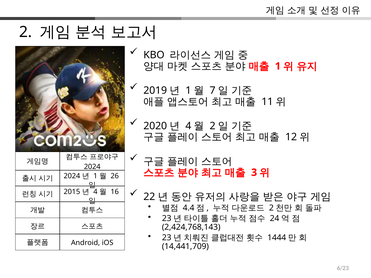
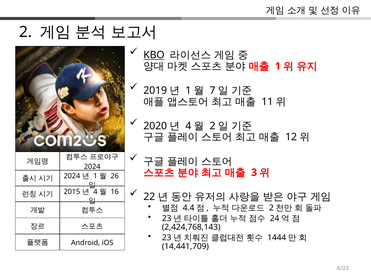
KBO underline: none -> present
